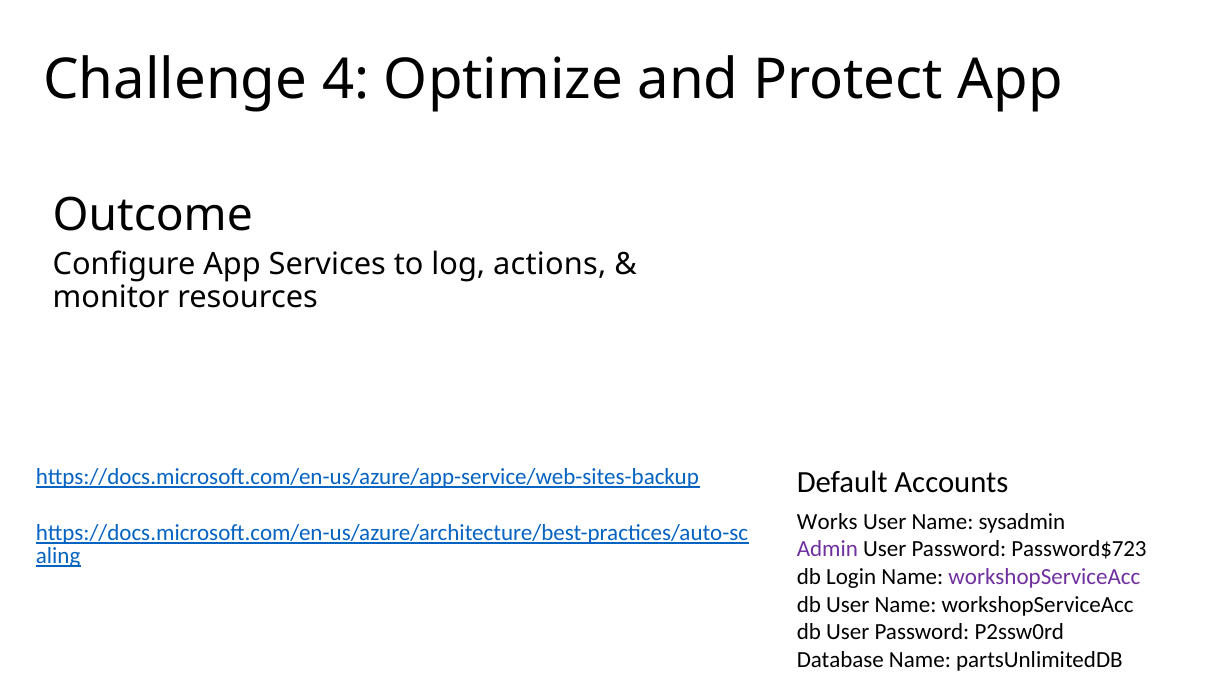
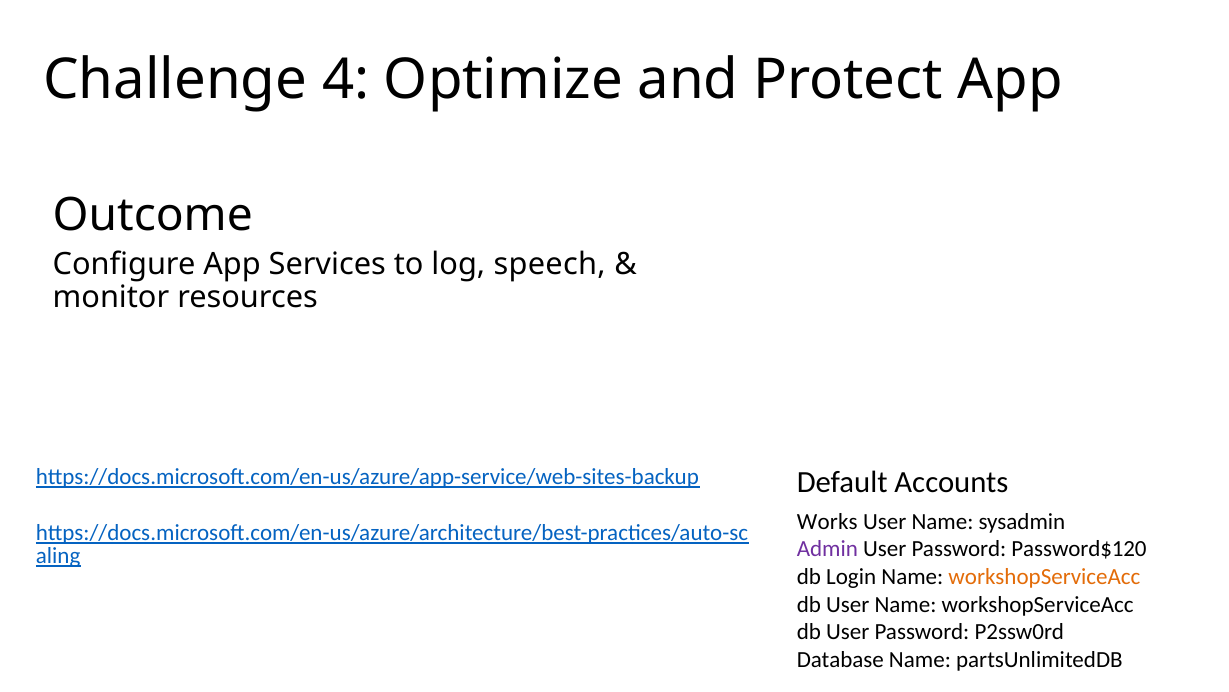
actions: actions -> speech
Password$723: Password$723 -> Password$120
workshopServiceAcc at (1044, 576) colour: purple -> orange
